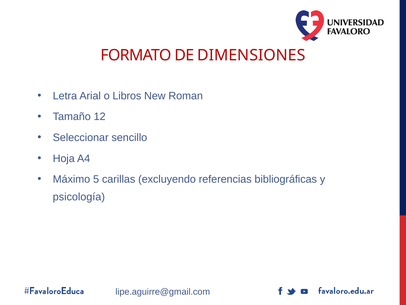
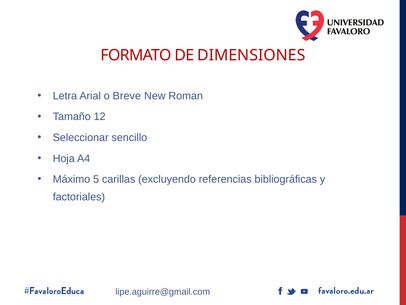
Libros: Libros -> Breve
psicología: psicología -> factoriales
